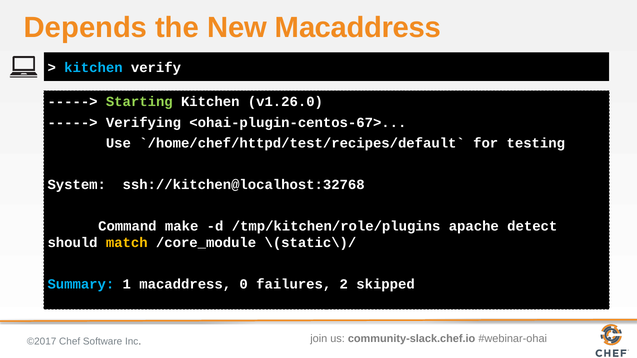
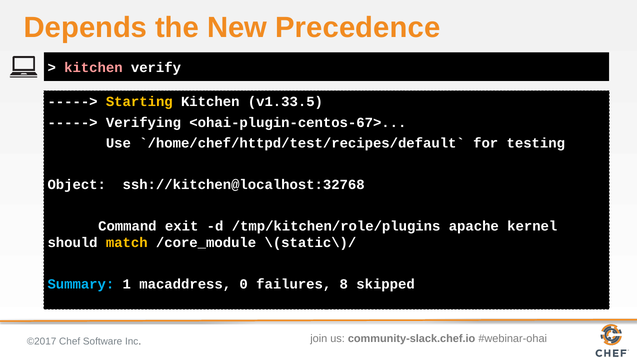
New Macaddress: Macaddress -> Precedence
kitchen at (93, 68) colour: light blue -> pink
Starting colour: light green -> yellow
v1.26.0: v1.26.0 -> v1.33.5
System: System -> Object
make: make -> exit
detect: detect -> kernel
2: 2 -> 8
